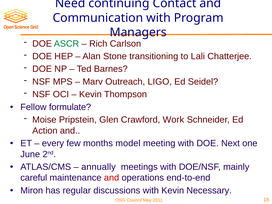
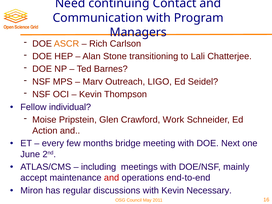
ASCR colour: green -> orange
formulate: formulate -> individual
model: model -> bridge
annually: annually -> including
careful: careful -> accept
